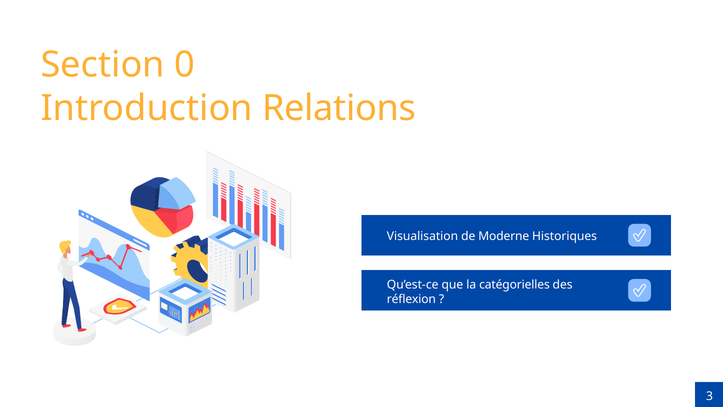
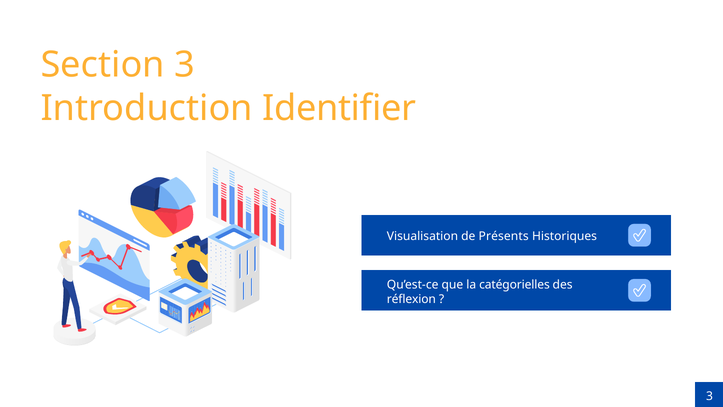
Section 0: 0 -> 3
Relations: Relations -> Identifier
Moderne: Moderne -> Présents
